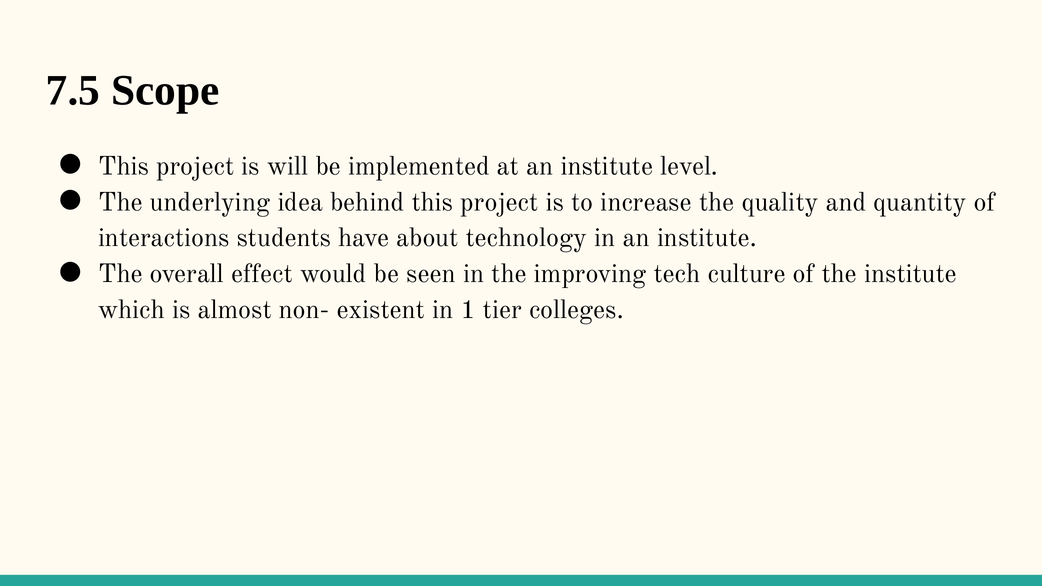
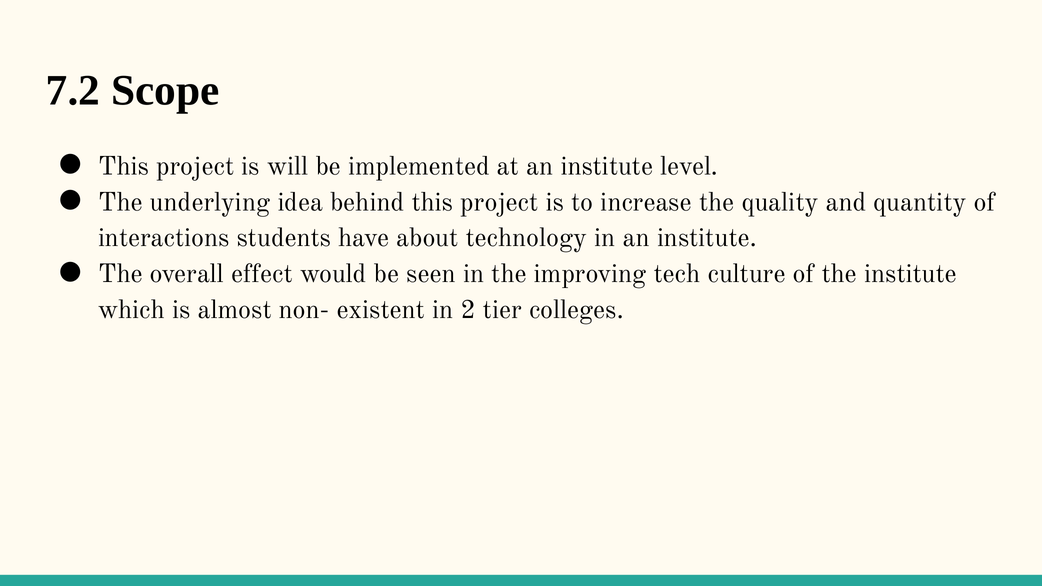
7.5: 7.5 -> 7.2
1: 1 -> 2
